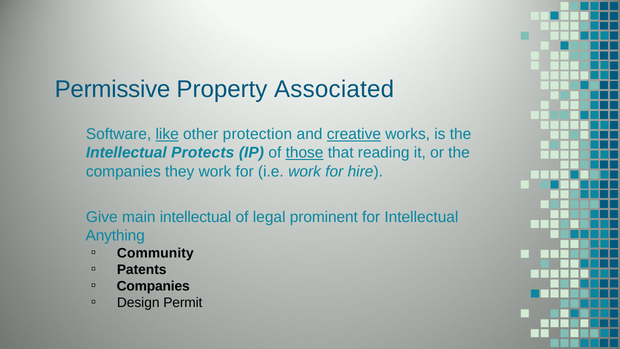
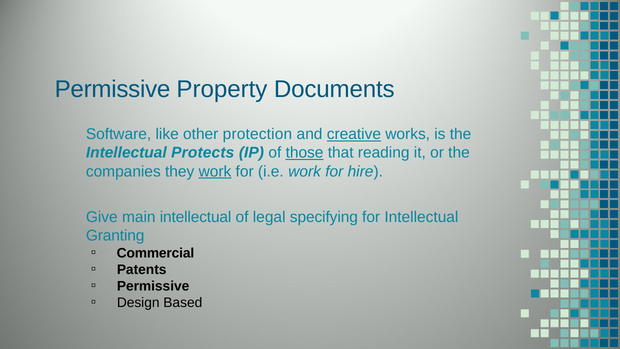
Associated: Associated -> Documents
like underline: present -> none
work at (215, 171) underline: none -> present
prominent: prominent -> specifying
Anything: Anything -> Granting
Community: Community -> Commercial
Companies at (153, 286): Companies -> Permissive
Permit: Permit -> Based
